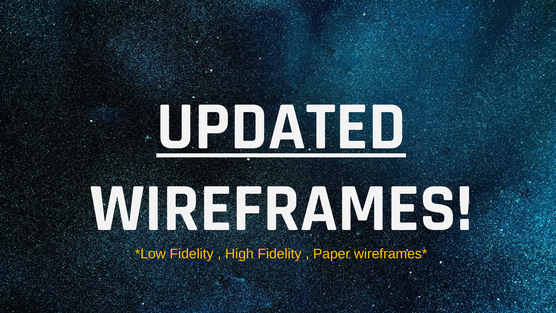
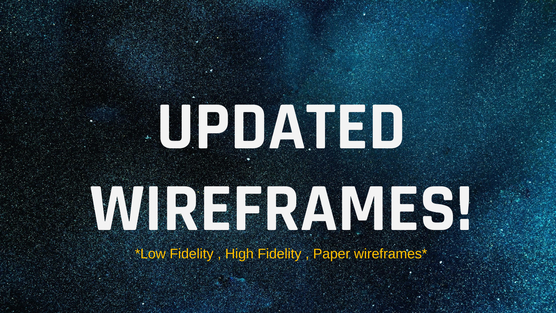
UPDATED underline: present -> none
